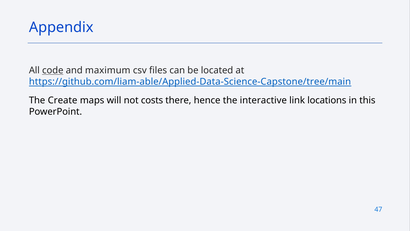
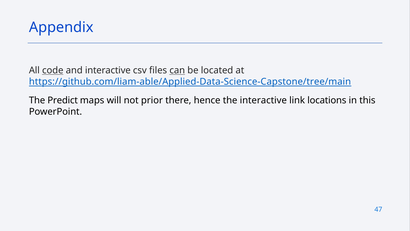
and maximum: maximum -> interactive
can underline: none -> present
Create: Create -> Predict
costs: costs -> prior
